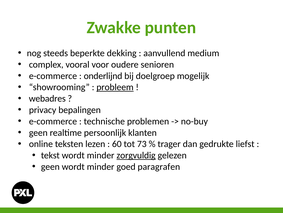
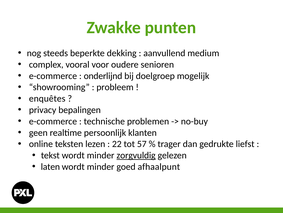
probleem underline: present -> none
webadres: webadres -> enquêtes
60: 60 -> 22
73: 73 -> 57
geen at (50, 166): geen -> laten
paragrafen: paragrafen -> afhaalpunt
